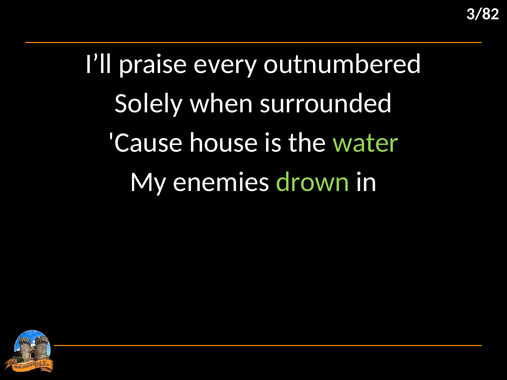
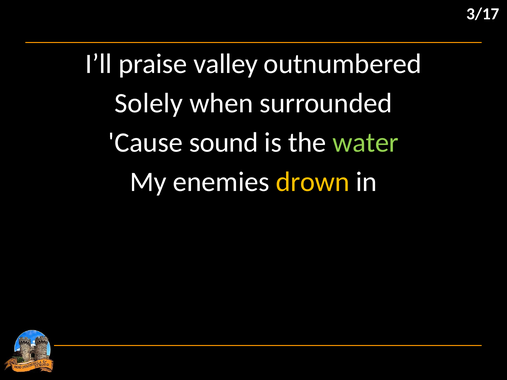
3/82: 3/82 -> 3/17
every: every -> valley
house: house -> sound
drown colour: light green -> yellow
